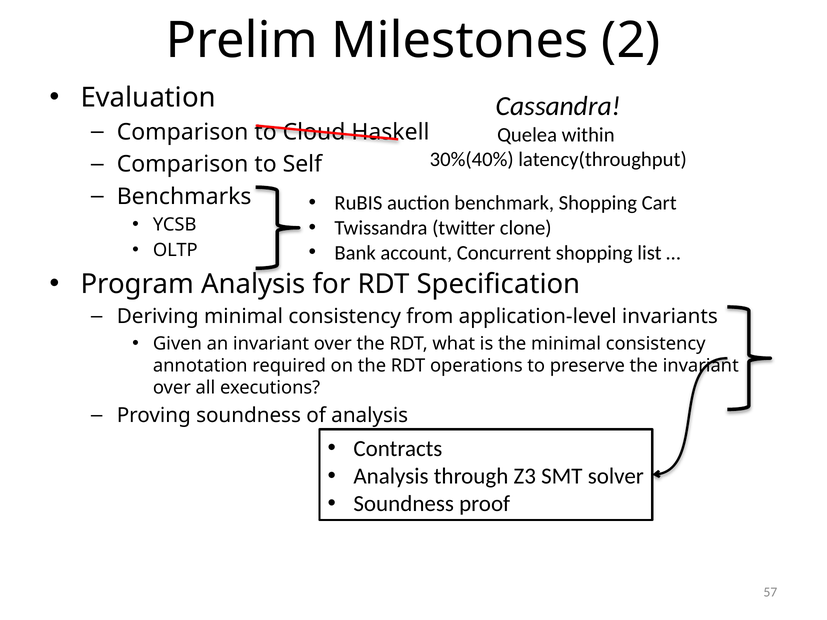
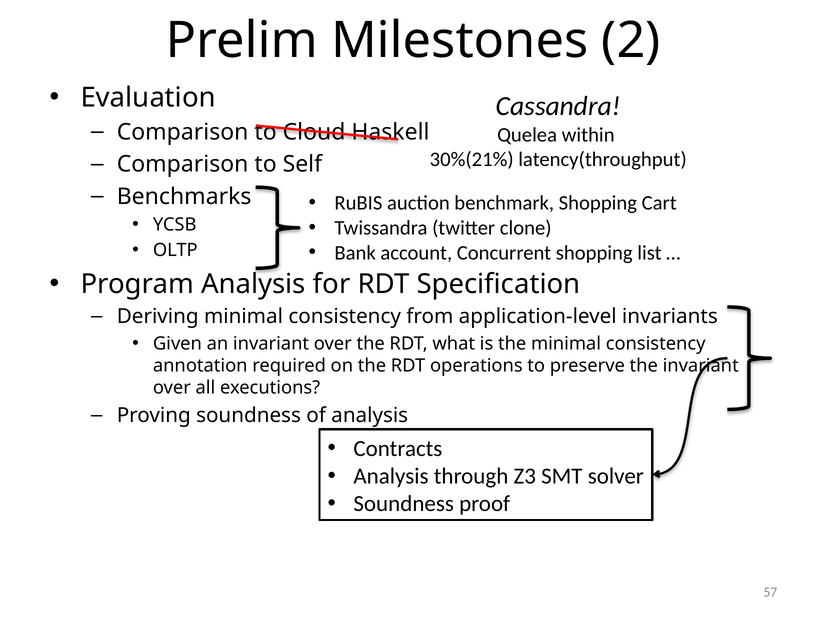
30%(40%: 30%(40% -> 30%(21%
